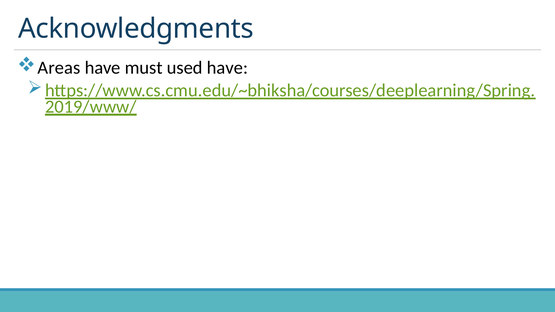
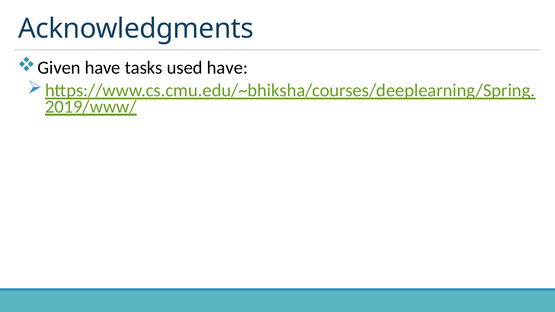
Areas: Areas -> Given
must: must -> tasks
